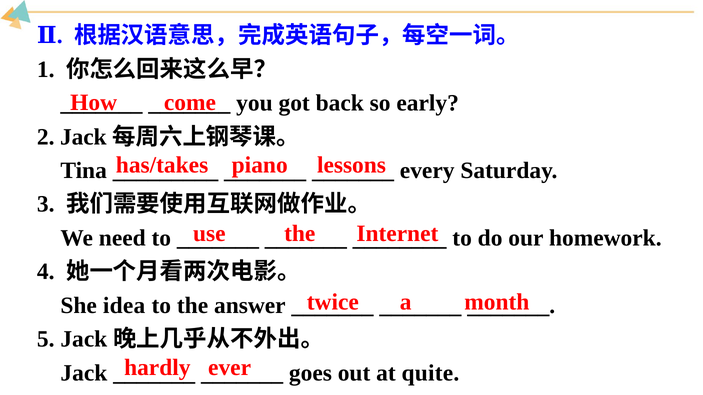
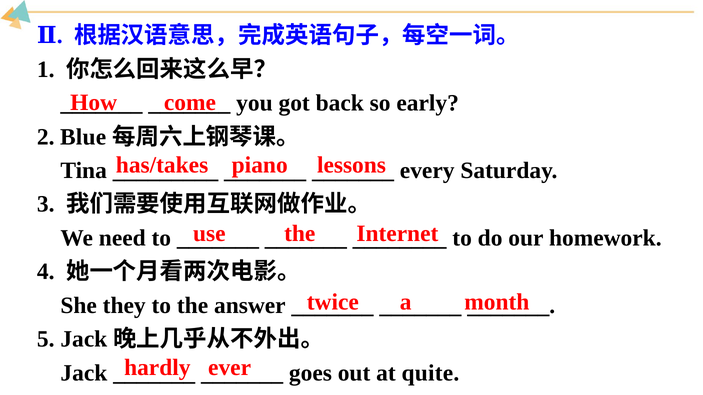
2 Jack: Jack -> Blue
idea: idea -> they
